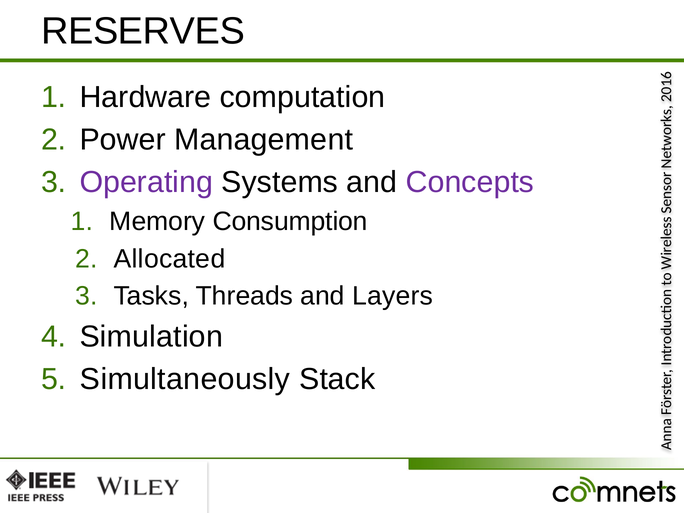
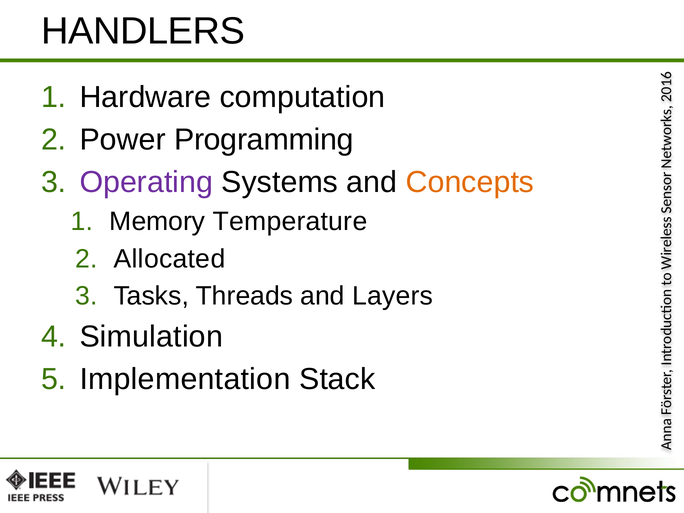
RESERVES: RESERVES -> HANDLERS
Management: Management -> Programming
Concepts colour: purple -> orange
Consumption: Consumption -> Temperature
Simultaneously: Simultaneously -> Implementation
